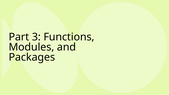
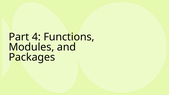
3: 3 -> 4
